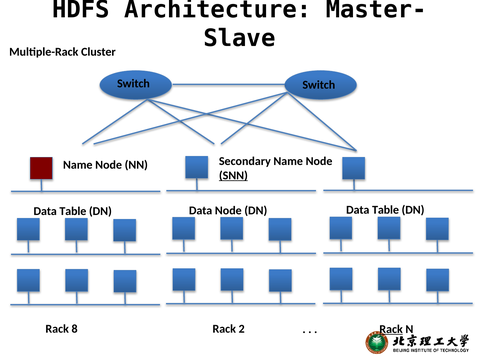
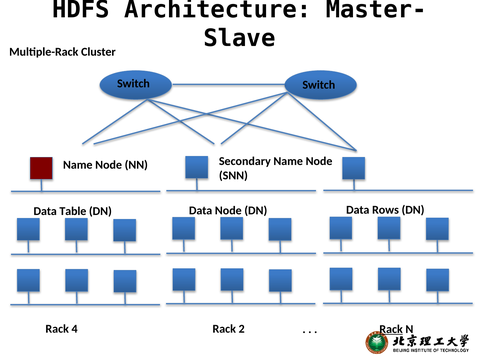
SNN underline: present -> none
DN Data Table: Table -> Rows
8: 8 -> 4
